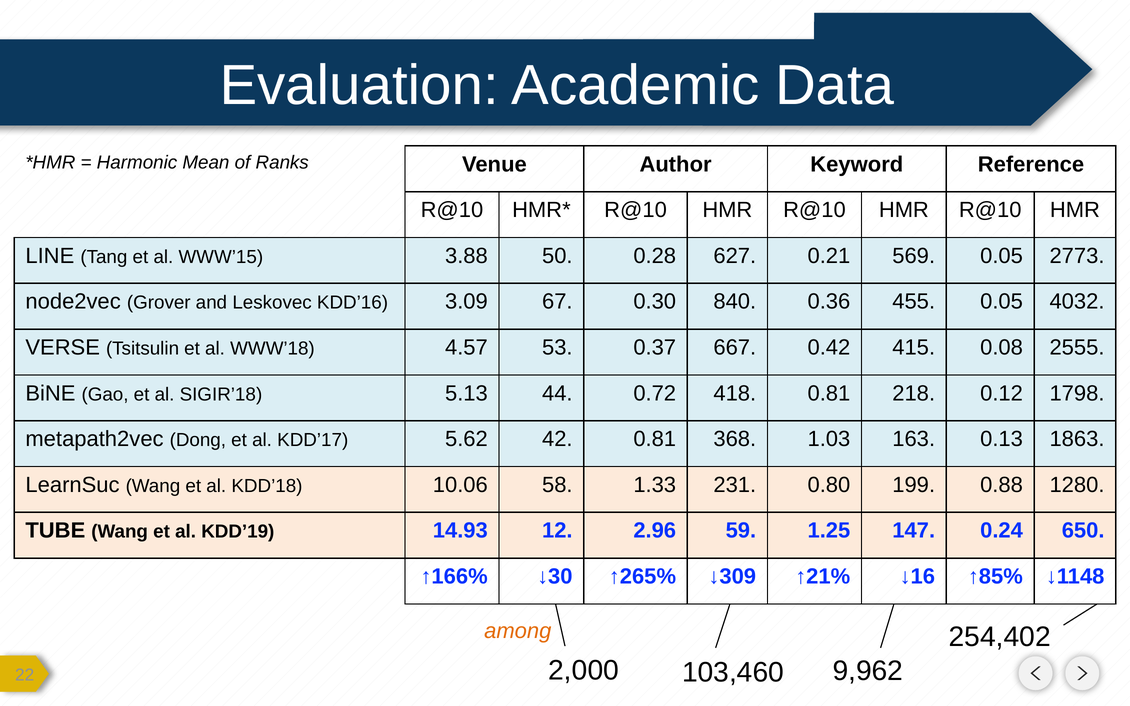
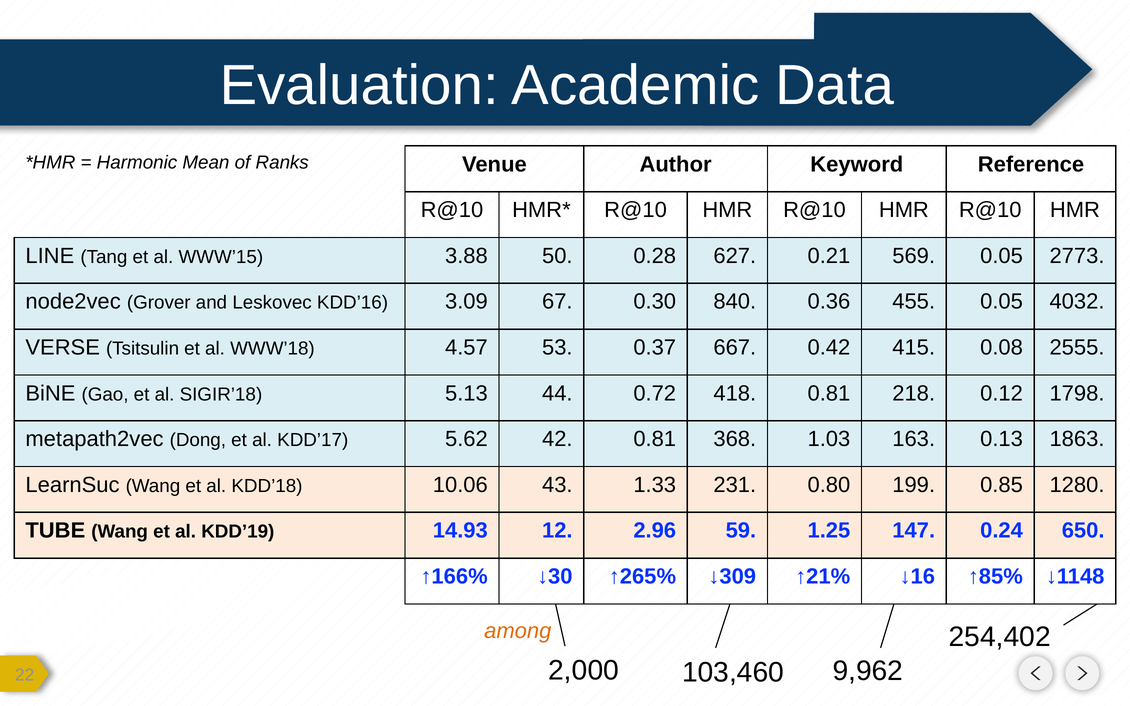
58: 58 -> 43
0.88: 0.88 -> 0.85
